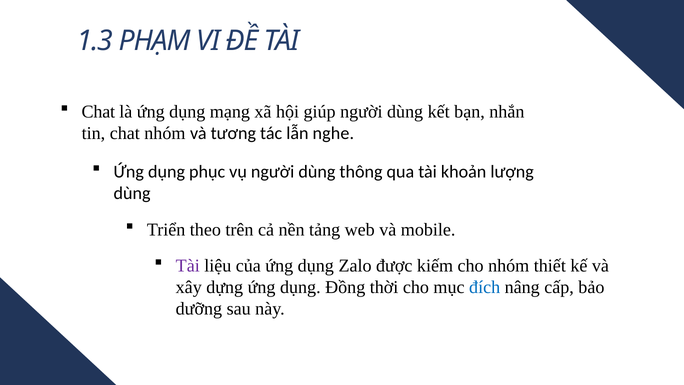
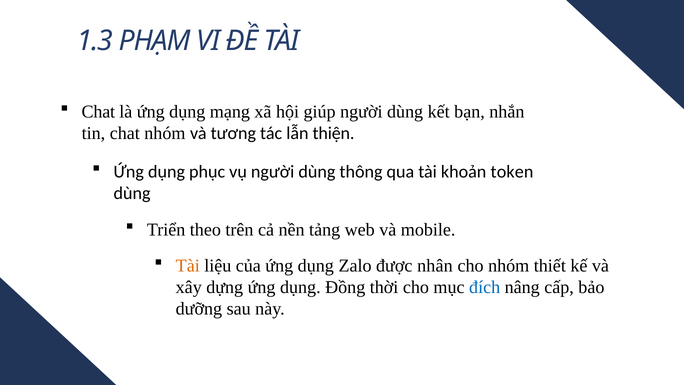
nghe: nghe -> thiện
lượng: lượng -> token
Tài at (188, 265) colour: purple -> orange
kiếm: kiếm -> nhân
